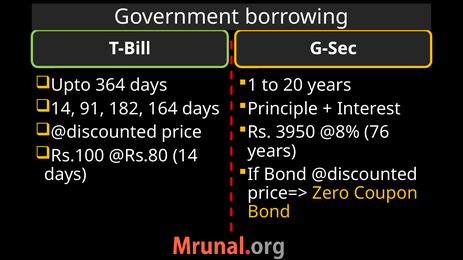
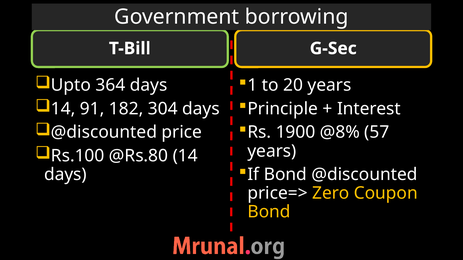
164: 164 -> 304
3950: 3950 -> 1900
76: 76 -> 57
